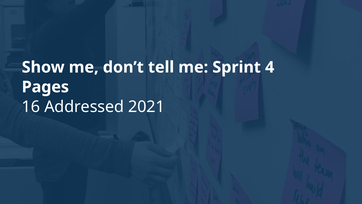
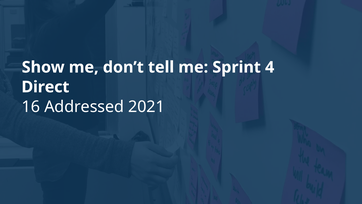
Pages: Pages -> Direct
